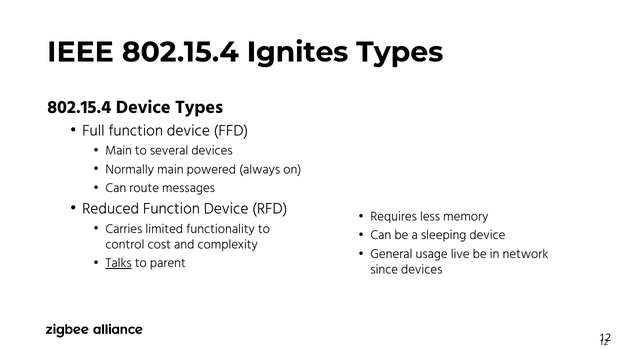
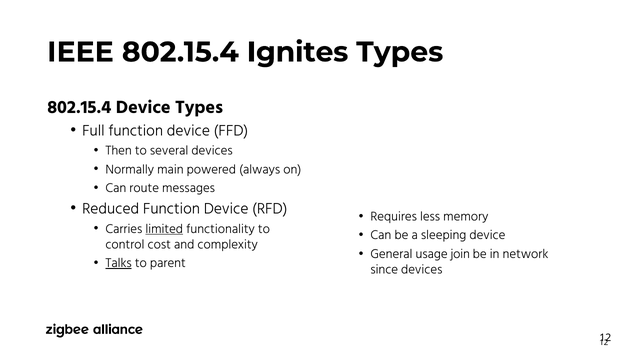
Main at (119, 151): Main -> Then
limited underline: none -> present
live: live -> join
